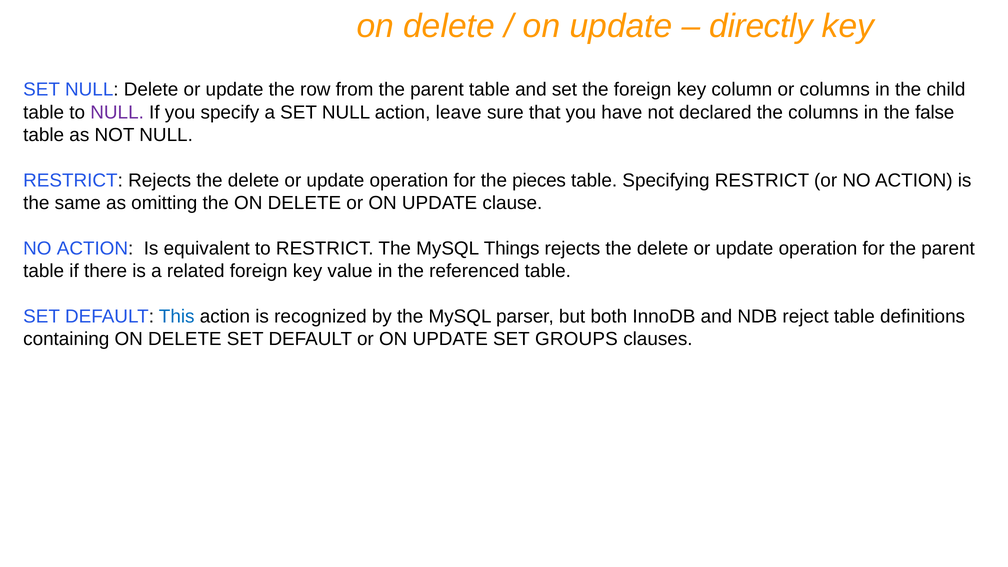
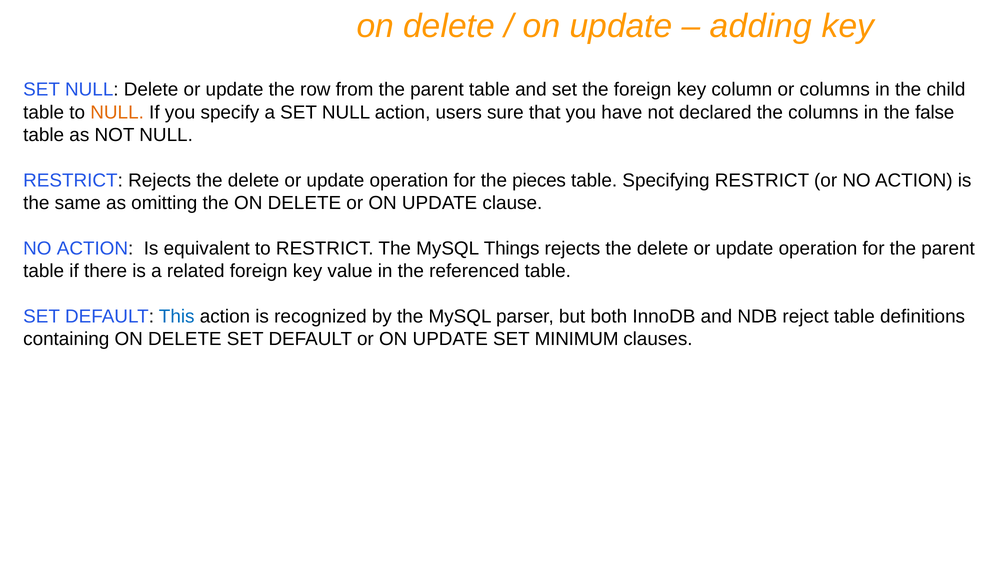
directly: directly -> adding
NULL at (117, 112) colour: purple -> orange
leave: leave -> users
GROUPS: GROUPS -> MINIMUM
